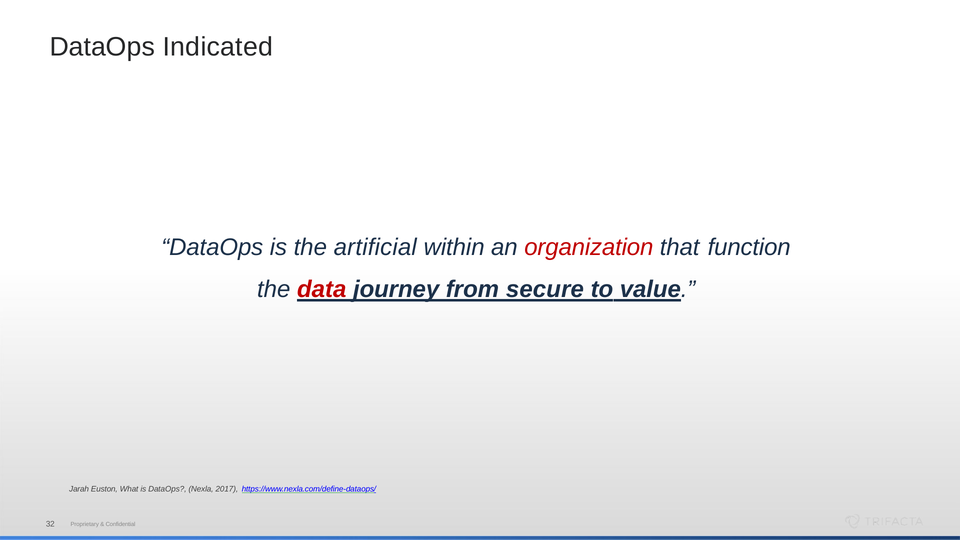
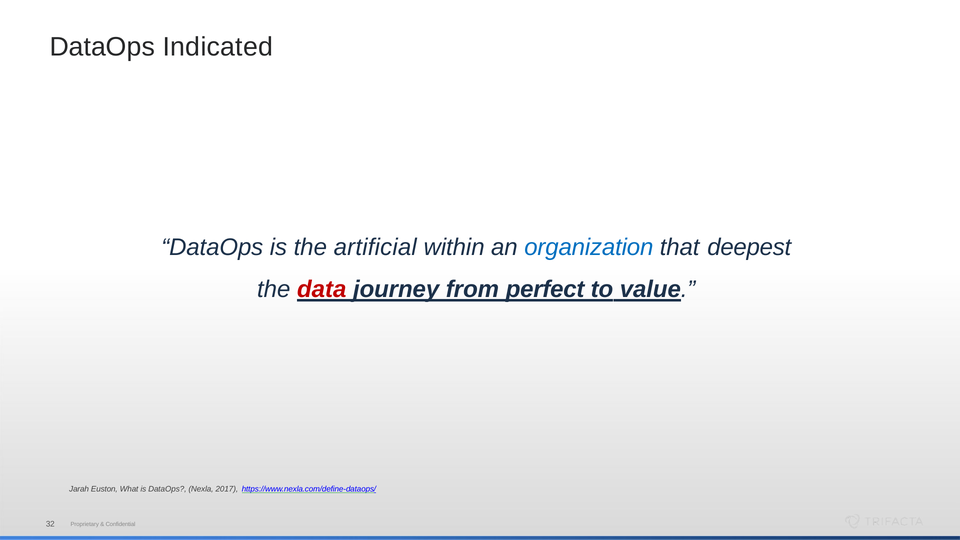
organization colour: red -> blue
function: function -> deepest
secure: secure -> perfect
